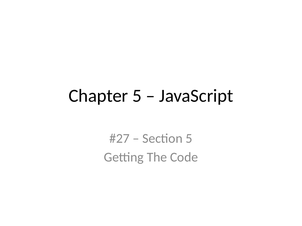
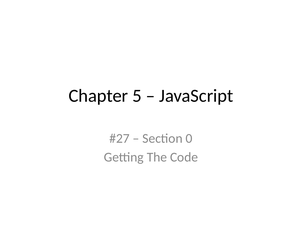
Section 5: 5 -> 0
